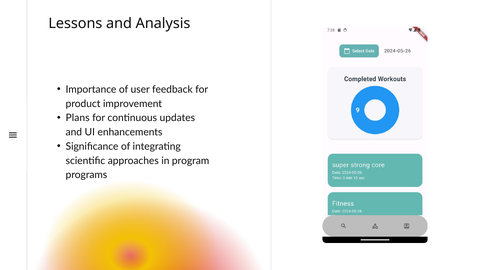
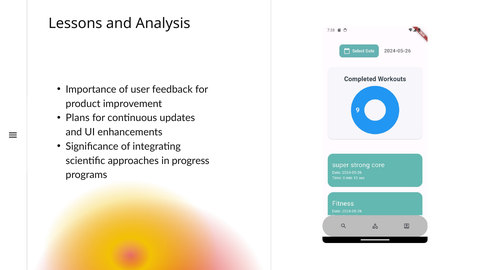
program: program -> progress
